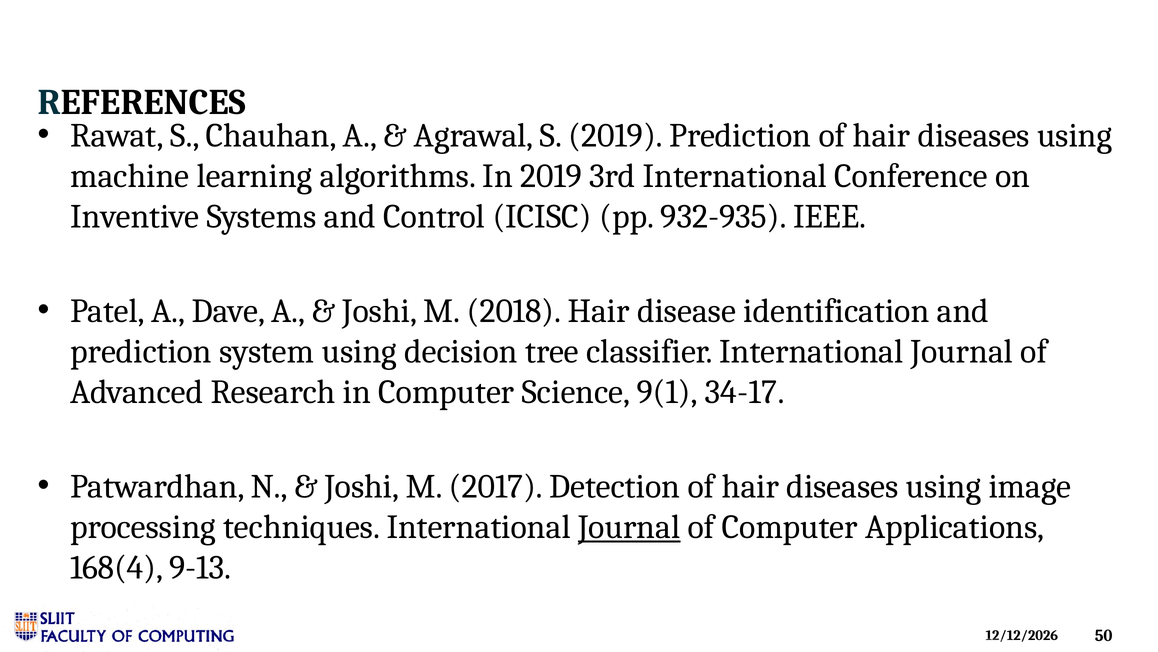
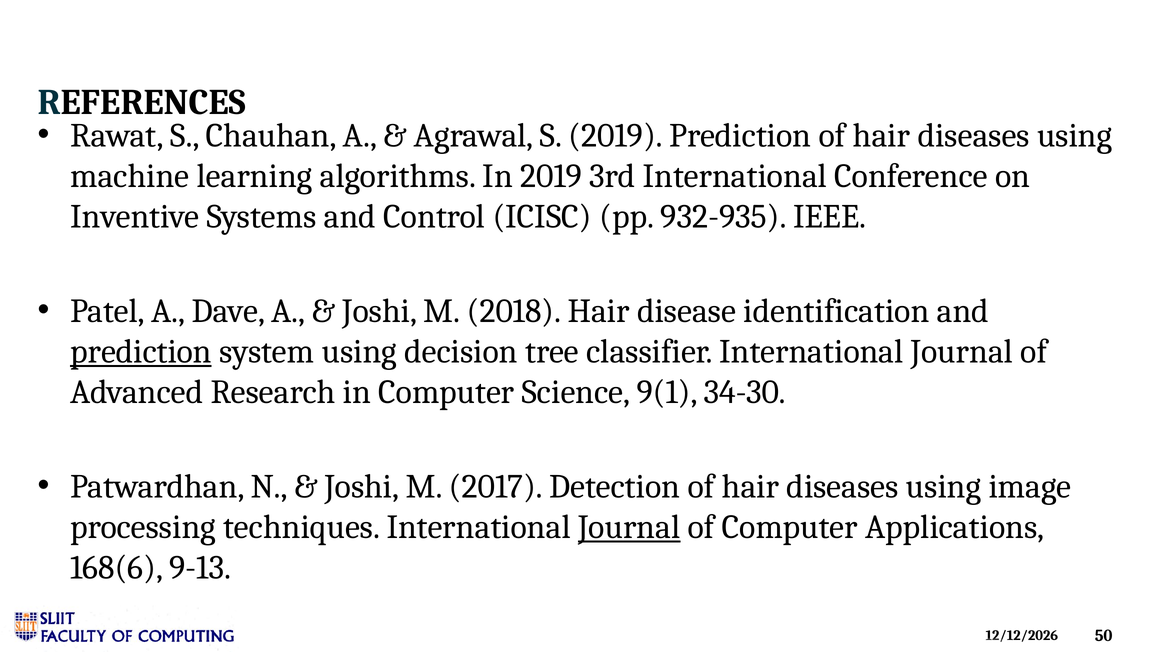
prediction at (141, 351) underline: none -> present
34-17: 34-17 -> 34-30
168(4: 168(4 -> 168(6
